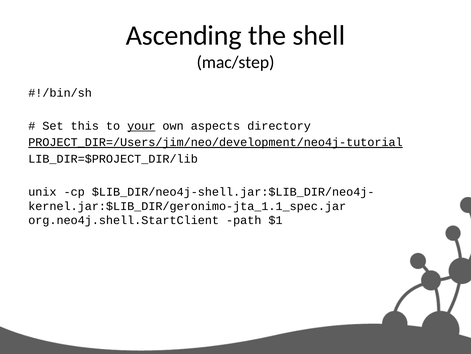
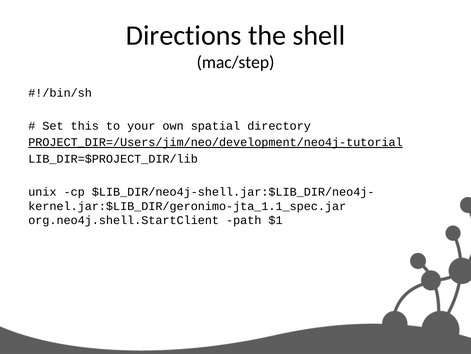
Ascending: Ascending -> Directions
your underline: present -> none
aspects: aspects -> spatial
